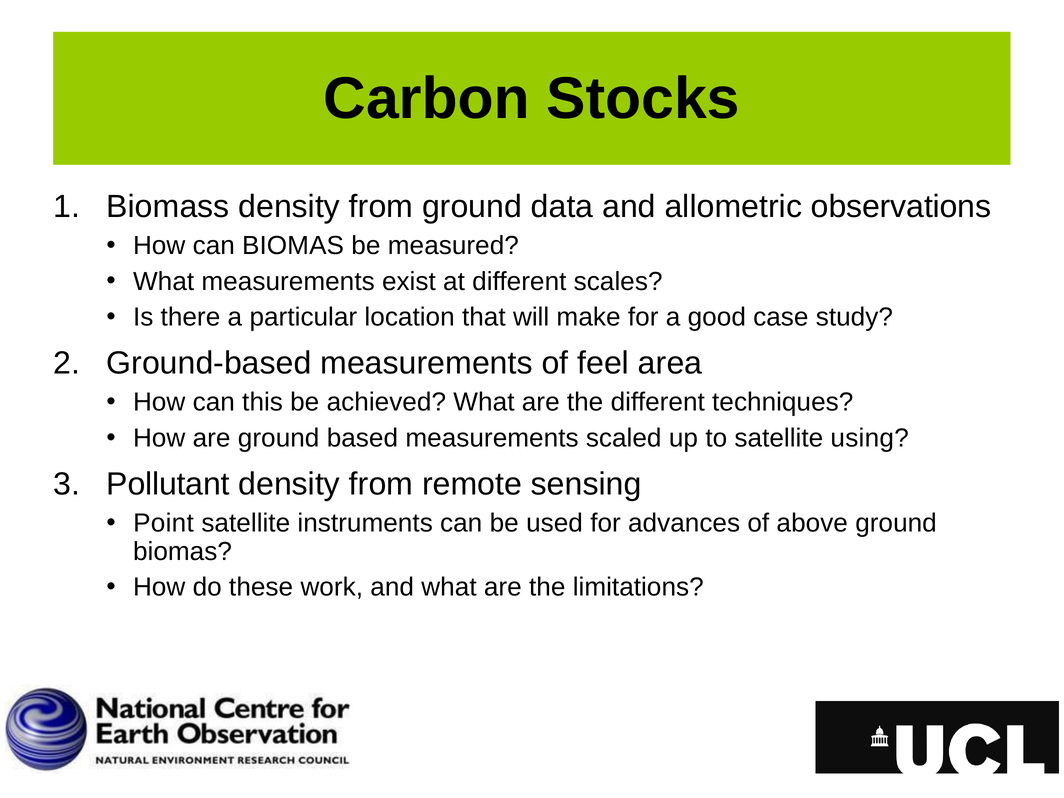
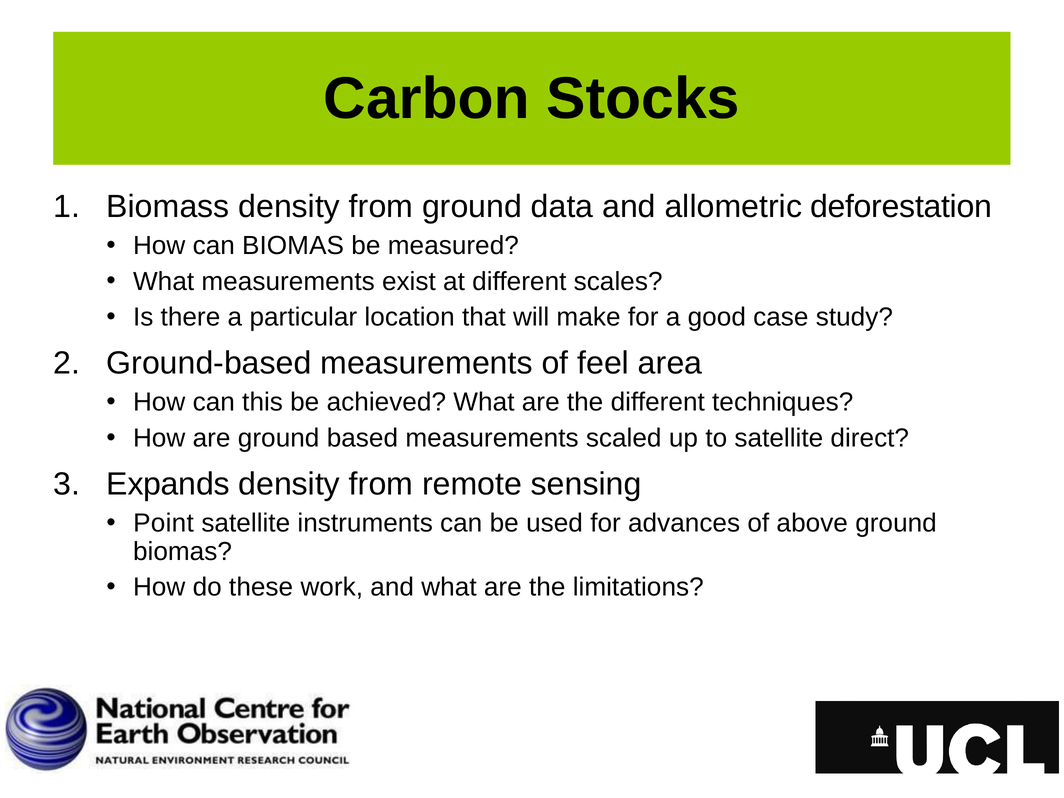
observations: observations -> deforestation
using: using -> direct
Pollutant: Pollutant -> Expands
